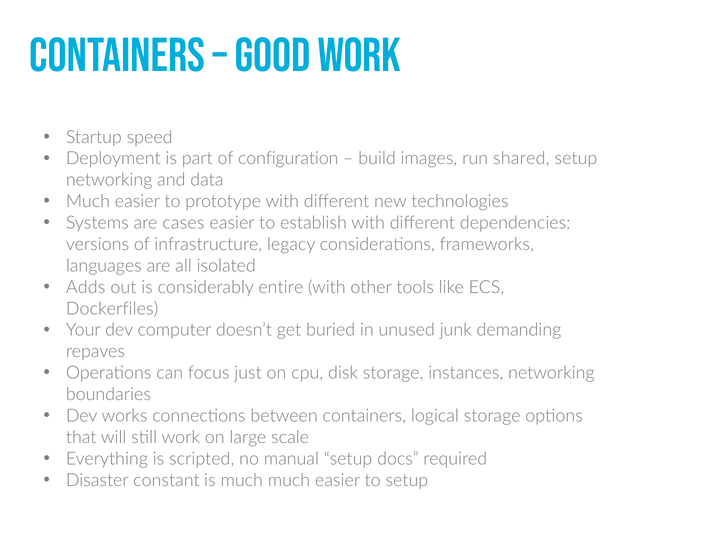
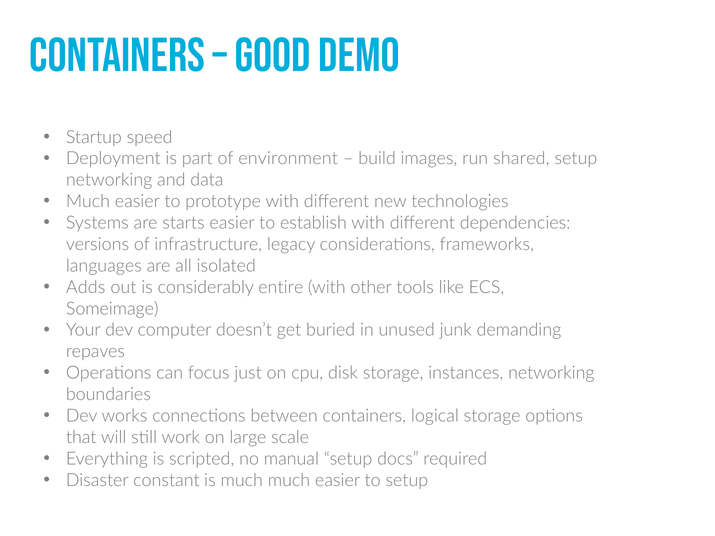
Good Work: Work -> Demo
configuration: configuration -> environment
cases: cases -> starts
Dockerfiles: Dockerfiles -> Someimage
